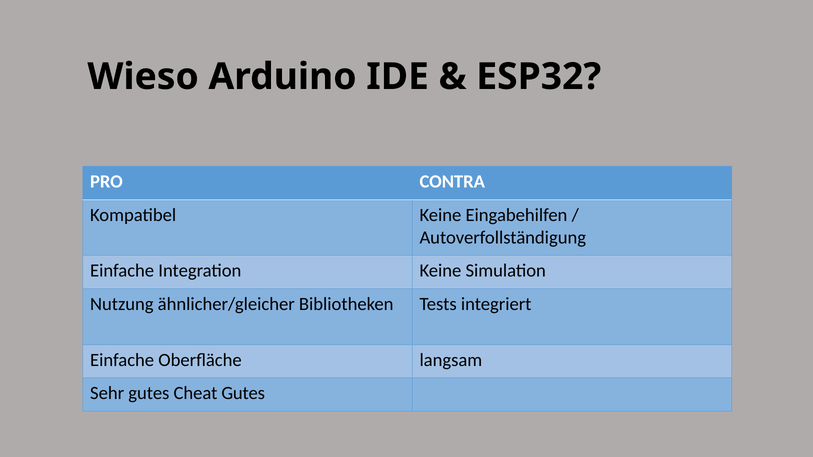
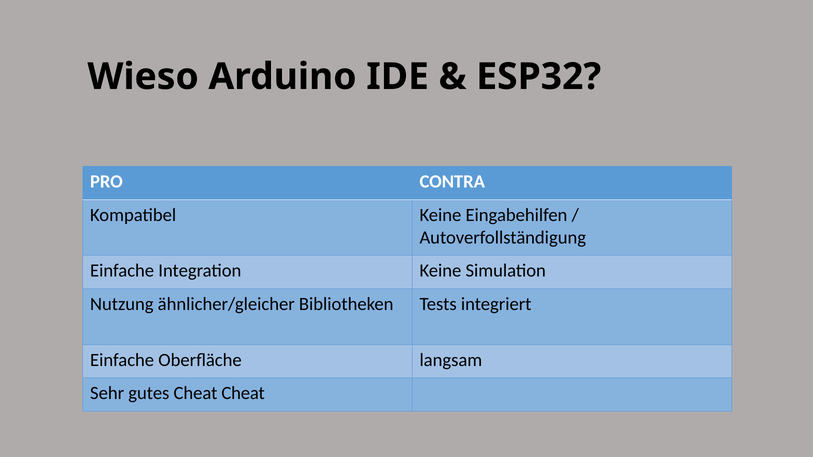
Cheat Gutes: Gutes -> Cheat
